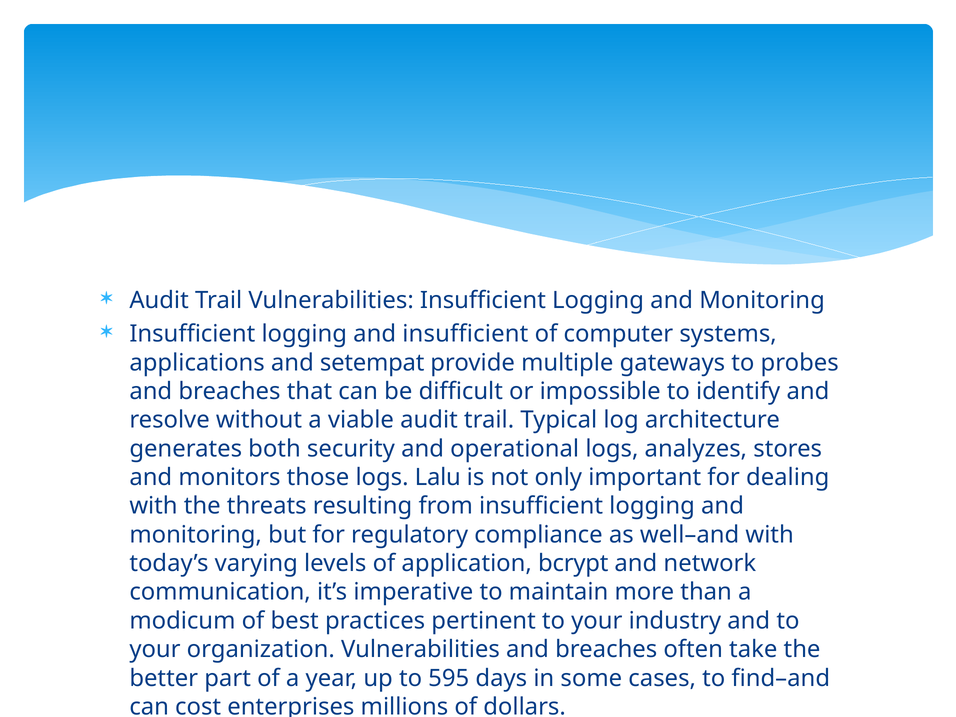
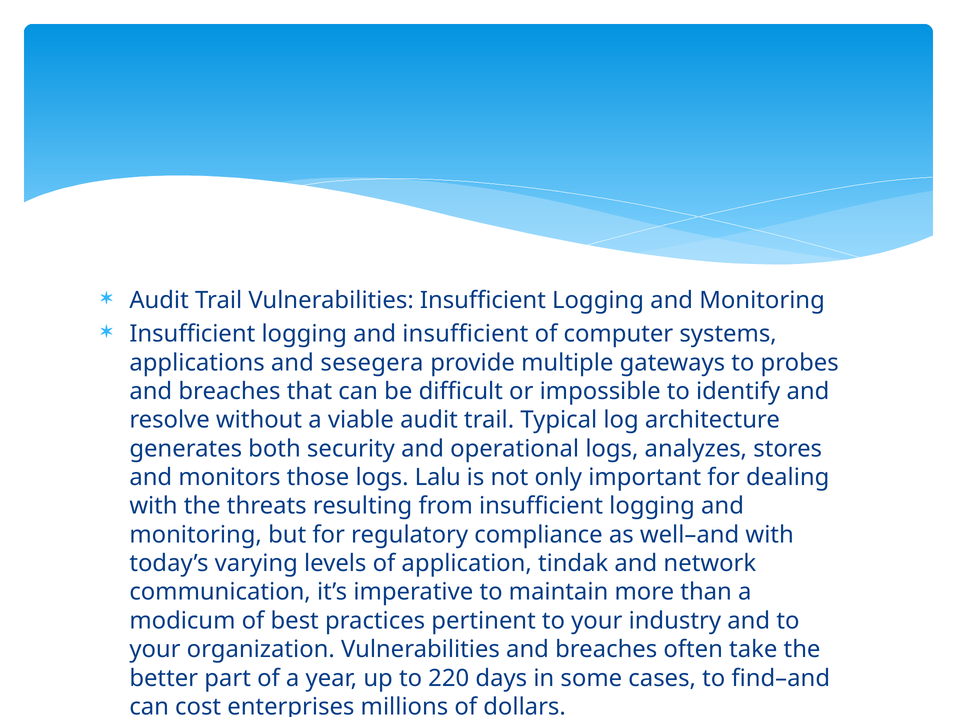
setempat: setempat -> sesegera
bcrypt: bcrypt -> tindak
595: 595 -> 220
